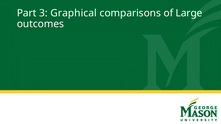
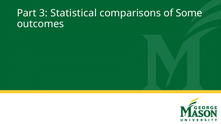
Graphical: Graphical -> Statistical
Large: Large -> Some
